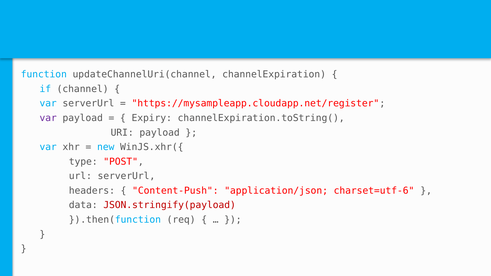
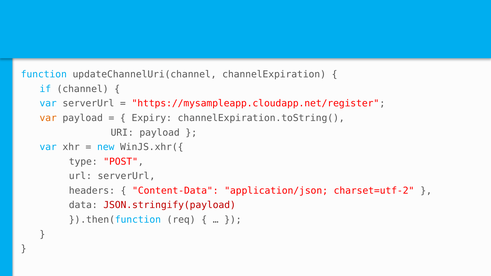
var at (48, 118) colour: purple -> orange
Content-Push: Content-Push -> Content-Data
charset=utf-6: charset=utf-6 -> charset=utf-2
